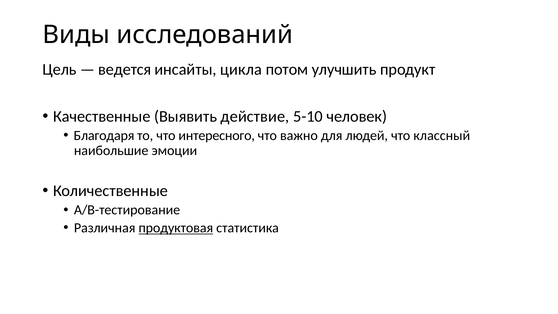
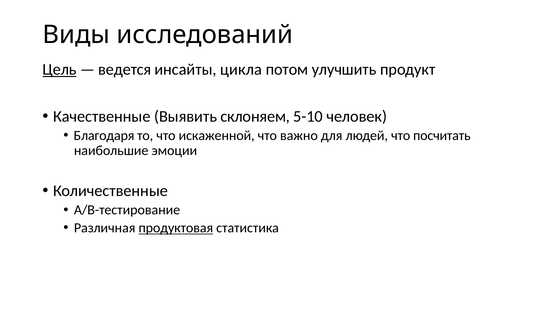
Цель underline: none -> present
действие: действие -> склоняем
интересного: интересного -> искаженной
классный: классный -> посчитать
